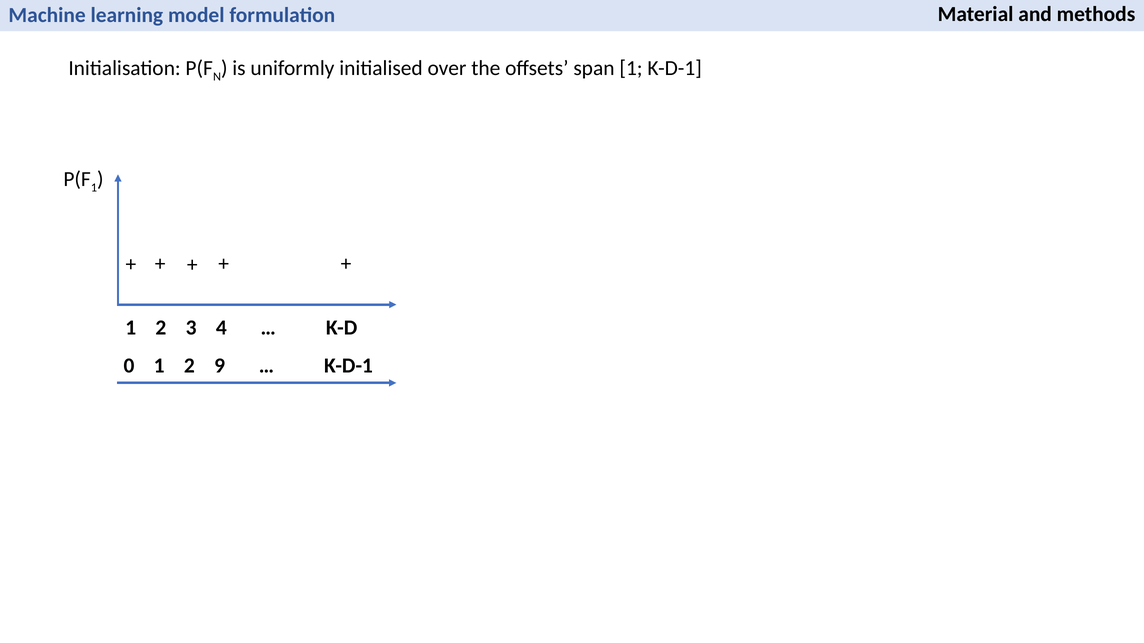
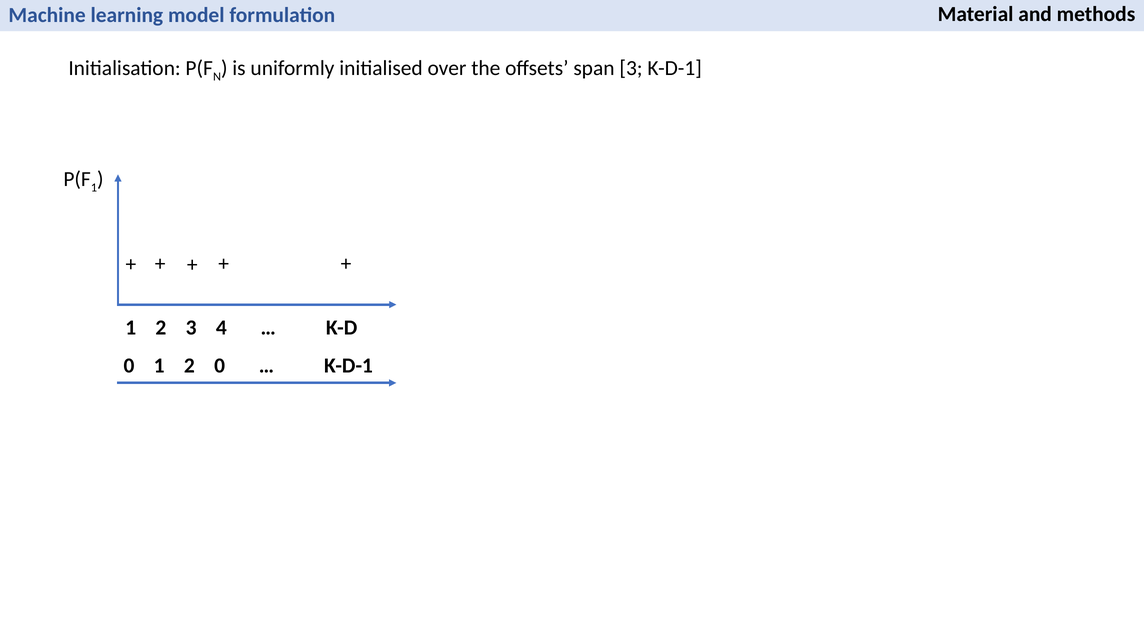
span 1: 1 -> 3
2 9: 9 -> 0
